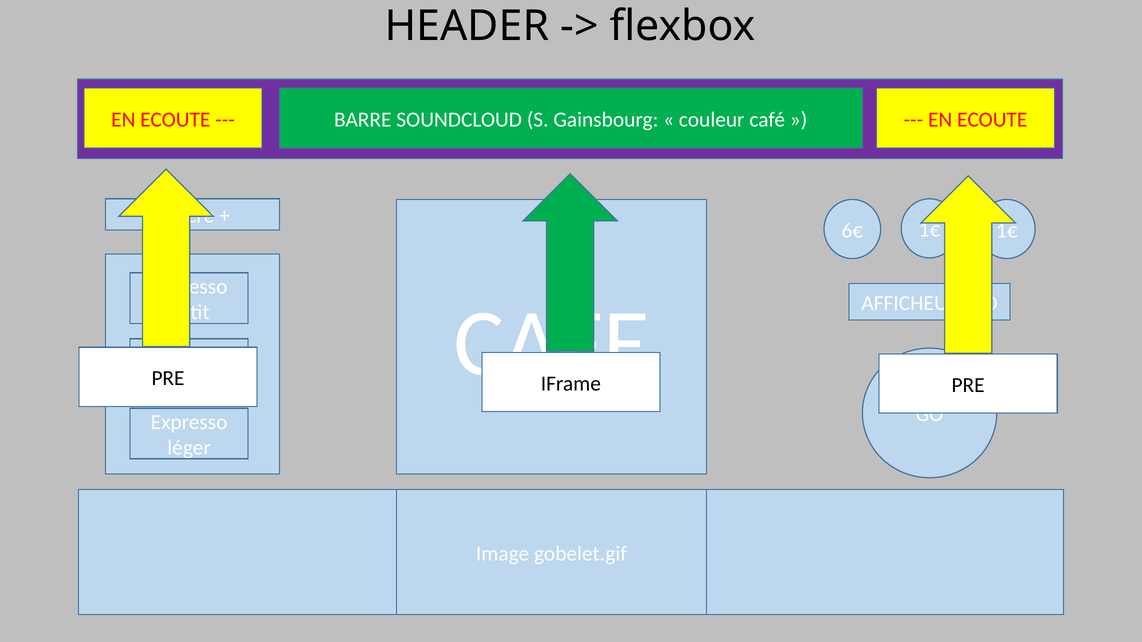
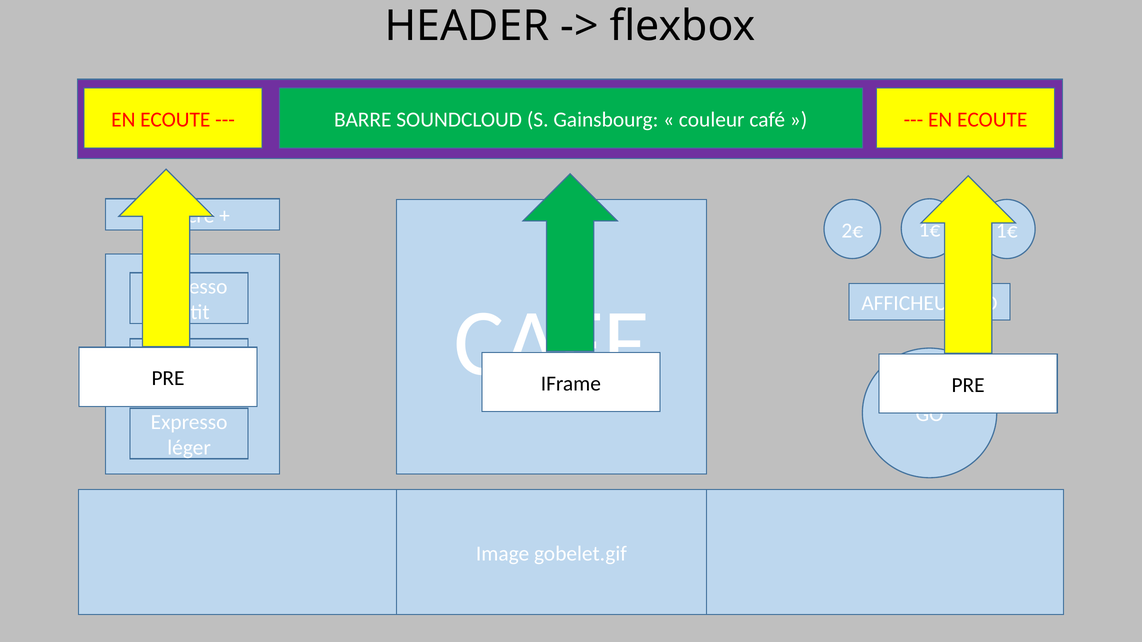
6€: 6€ -> 2€
